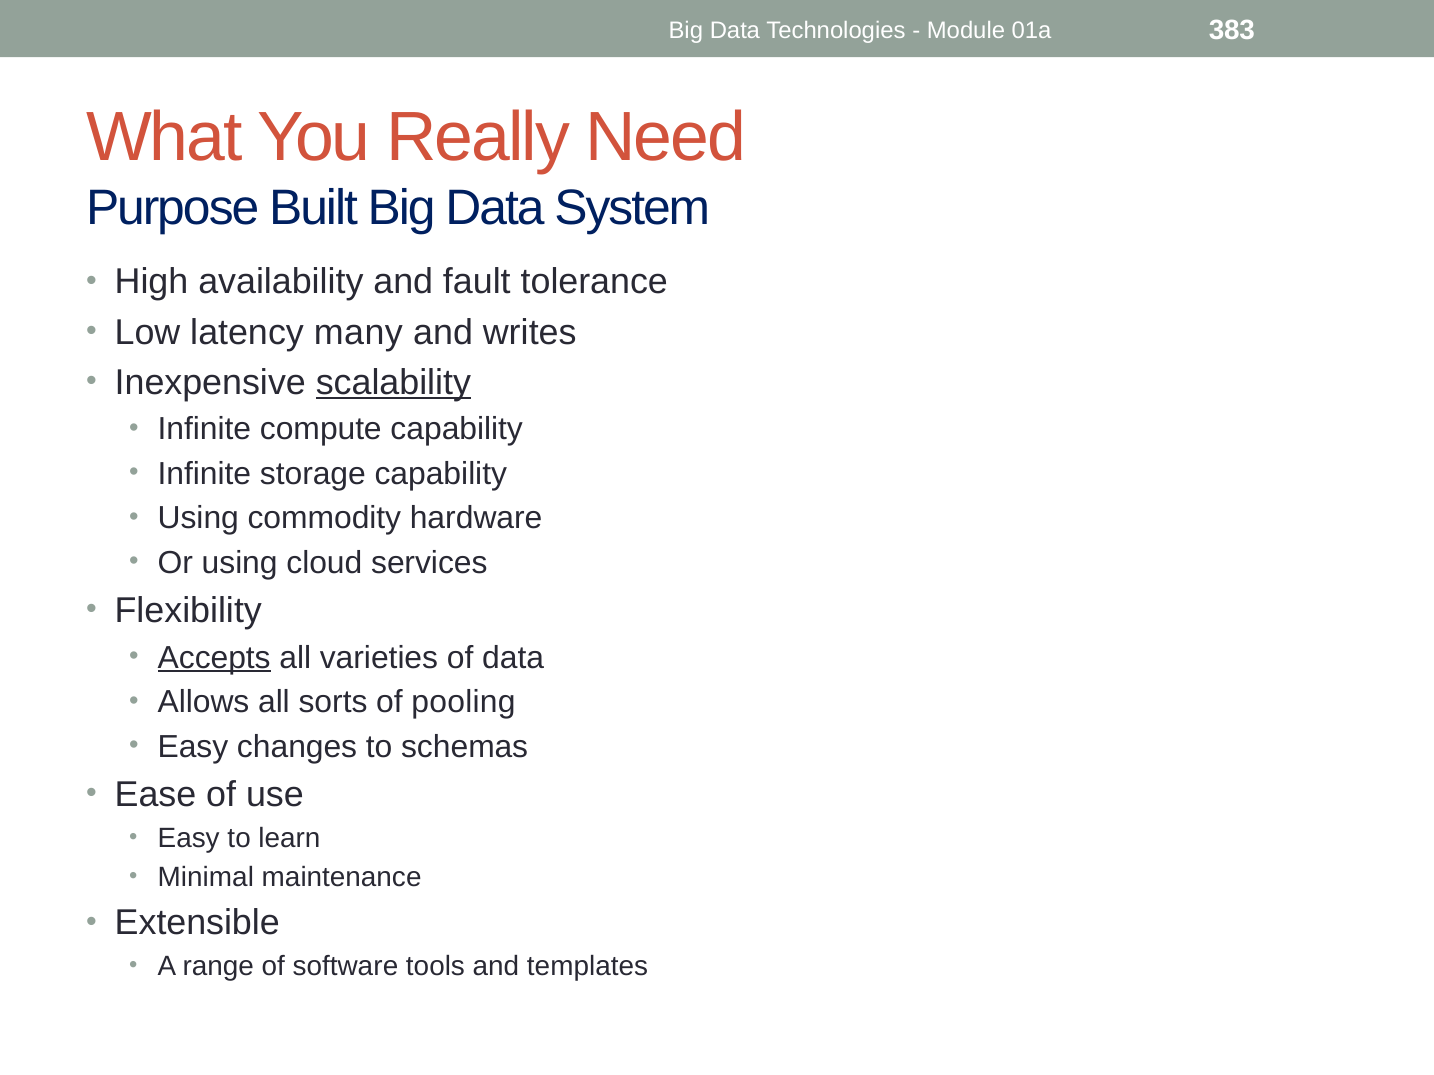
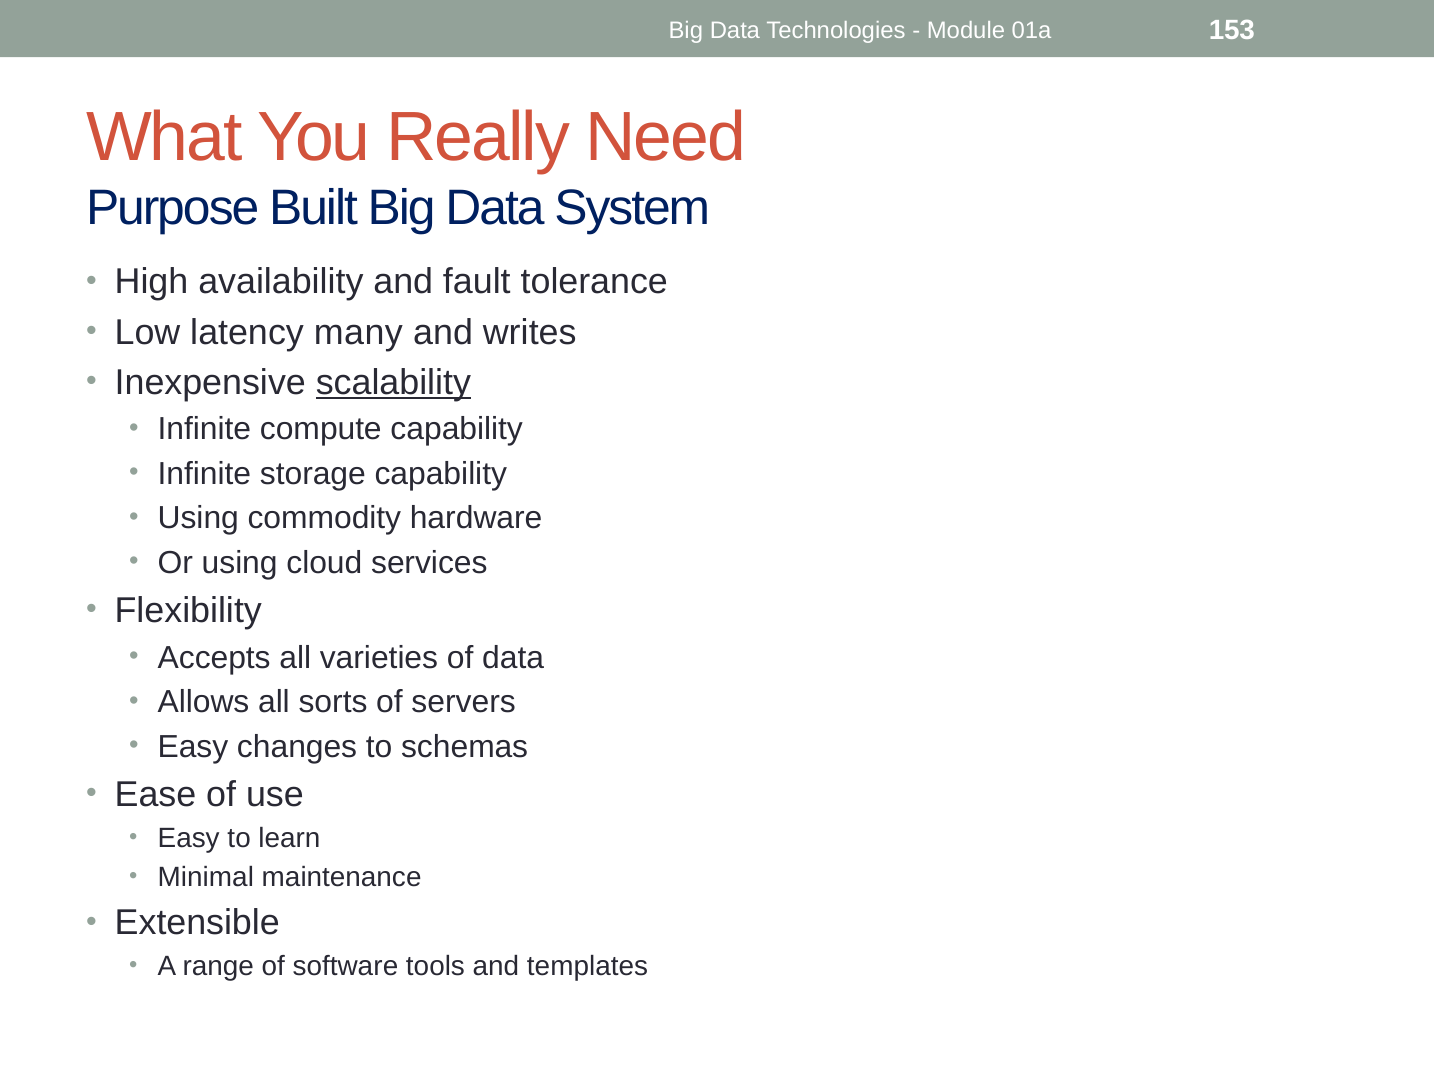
383: 383 -> 153
Accepts underline: present -> none
pooling: pooling -> servers
